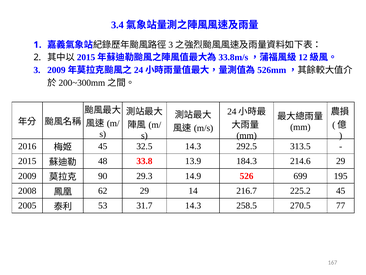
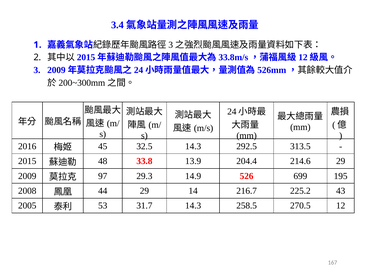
184.3: 184.3 -> 204.4
90: 90 -> 97
62: 62 -> 44
225.2 45: 45 -> 43
77: 77 -> 12
